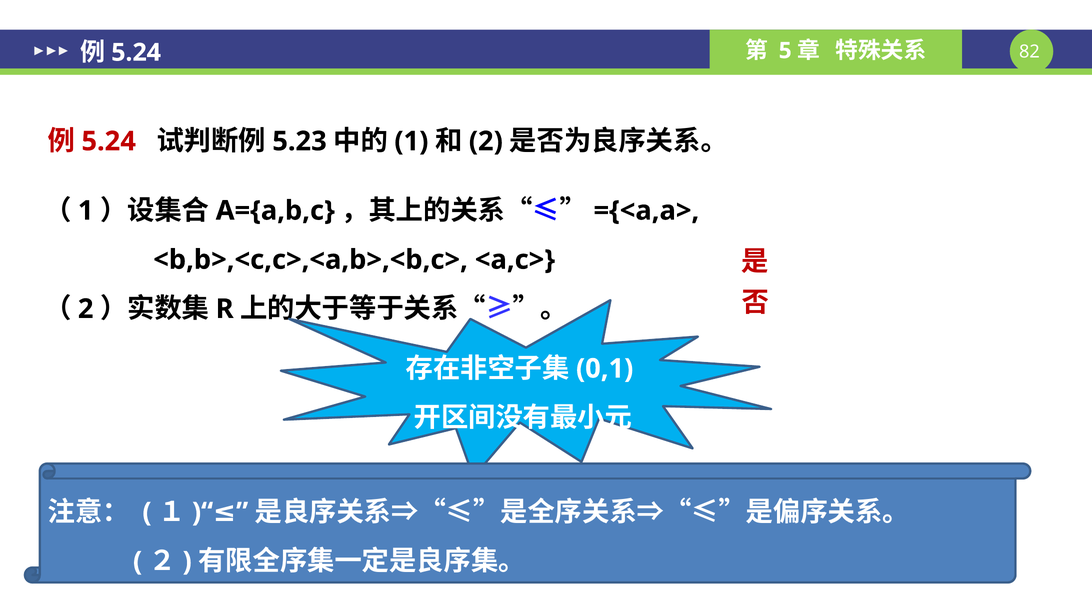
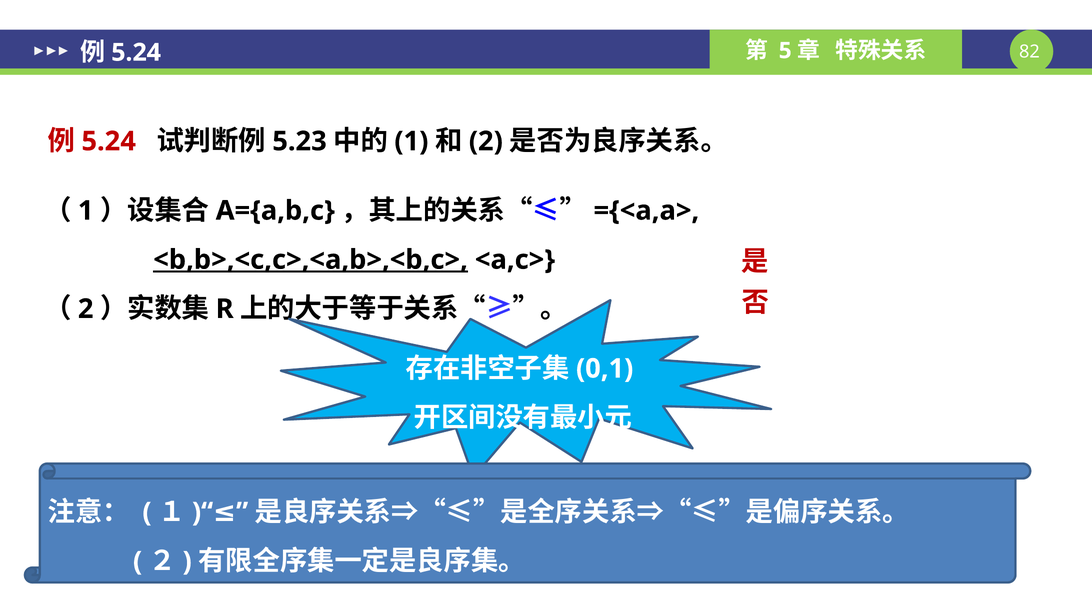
<b,b>,<c,c>,<a,b>,<b,c> underline: none -> present
